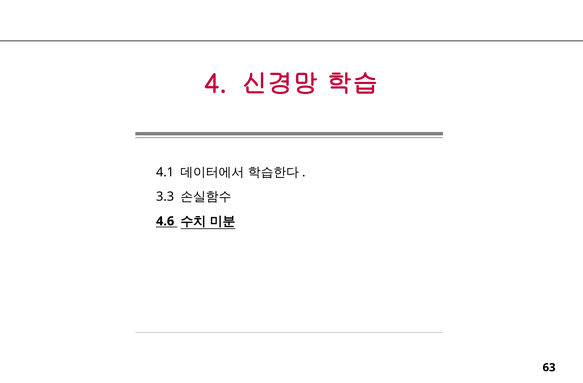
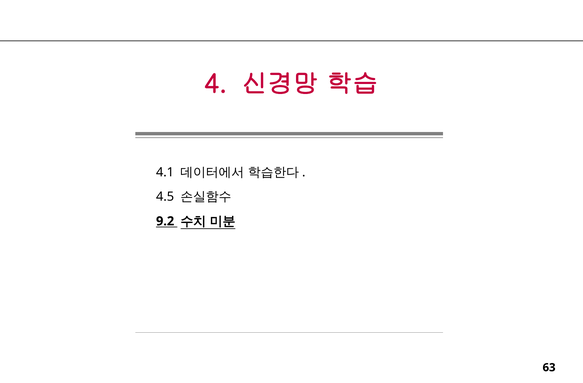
3.3: 3.3 -> 4.5
4.6: 4.6 -> 9.2
